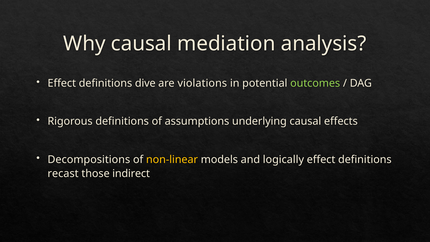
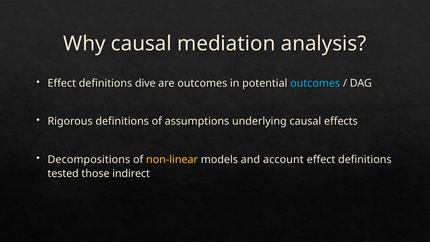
are violations: violations -> outcomes
outcomes at (315, 83) colour: light green -> light blue
logically: logically -> account
recast: recast -> tested
